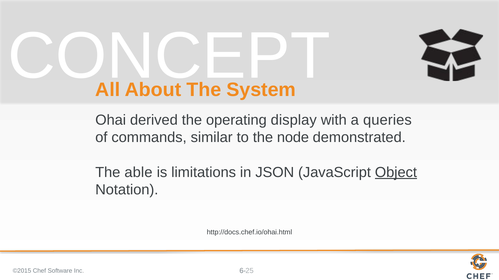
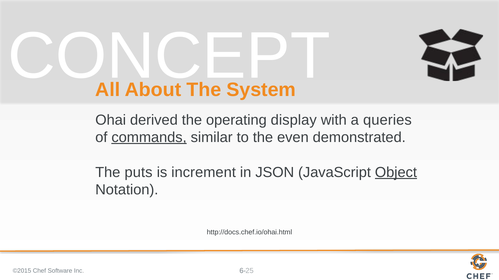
commands underline: none -> present
node: node -> even
able: able -> puts
limitations: limitations -> increment
